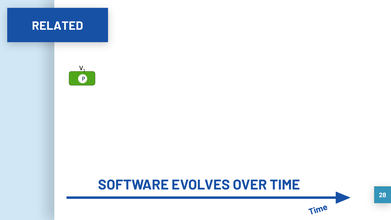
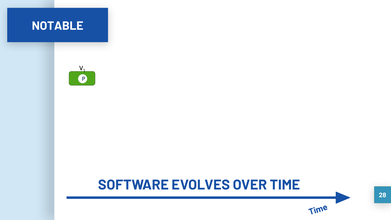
RELATED: RELATED -> NOTABLE
